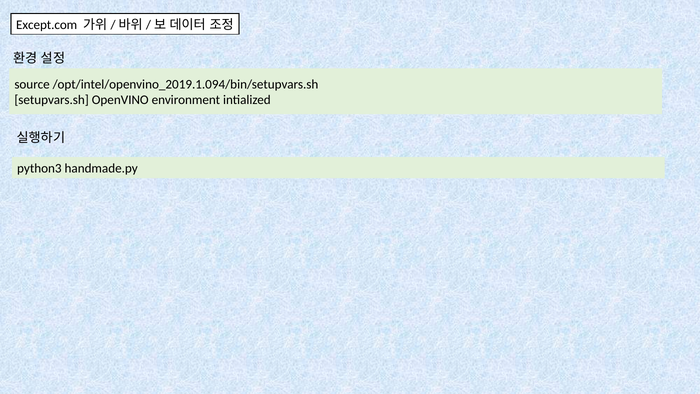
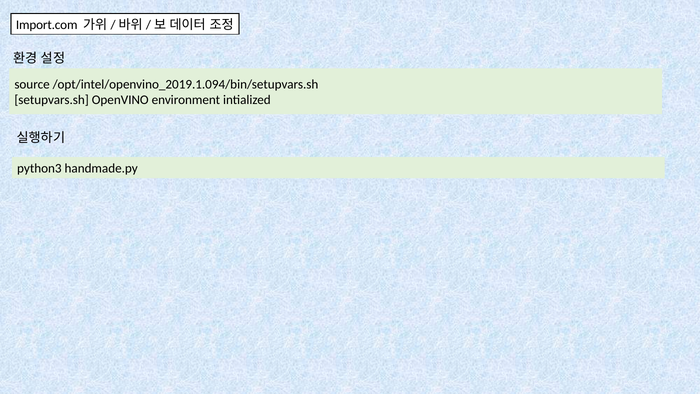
Except.com: Except.com -> Import.com
